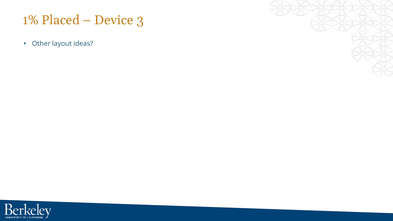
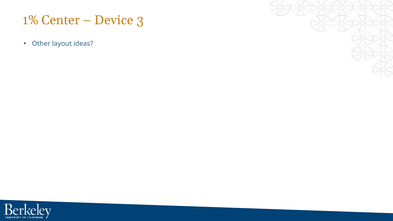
Placed: Placed -> Center
